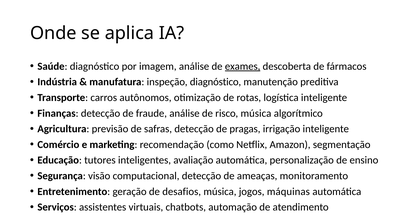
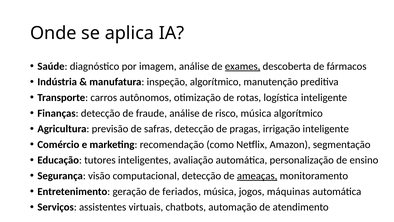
inspeção diagnóstico: diagnóstico -> algorítmico
ameaças underline: none -> present
desafios: desafios -> feriados
